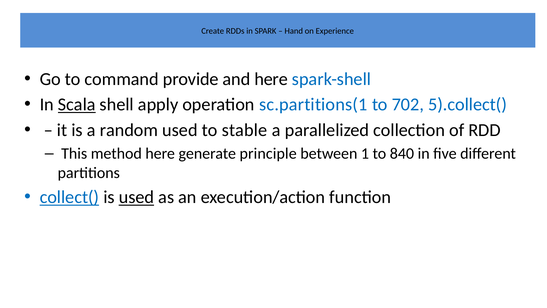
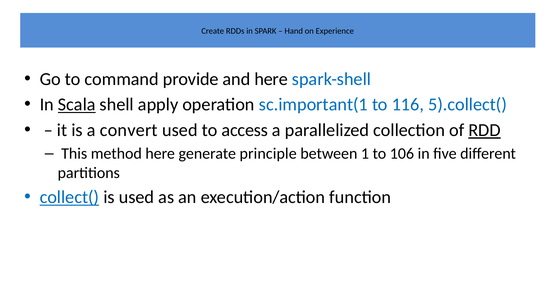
sc.partitions(1: sc.partitions(1 -> sc.important(1
702: 702 -> 116
random: random -> convert
stable: stable -> access
RDD underline: none -> present
840: 840 -> 106
used at (136, 197) underline: present -> none
